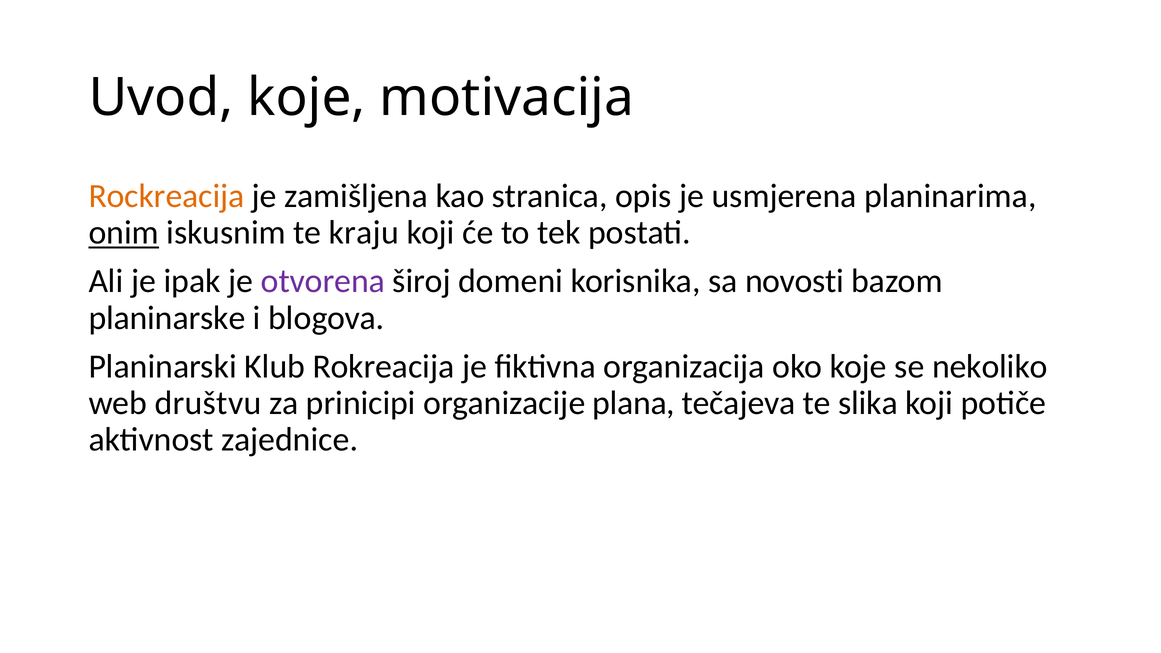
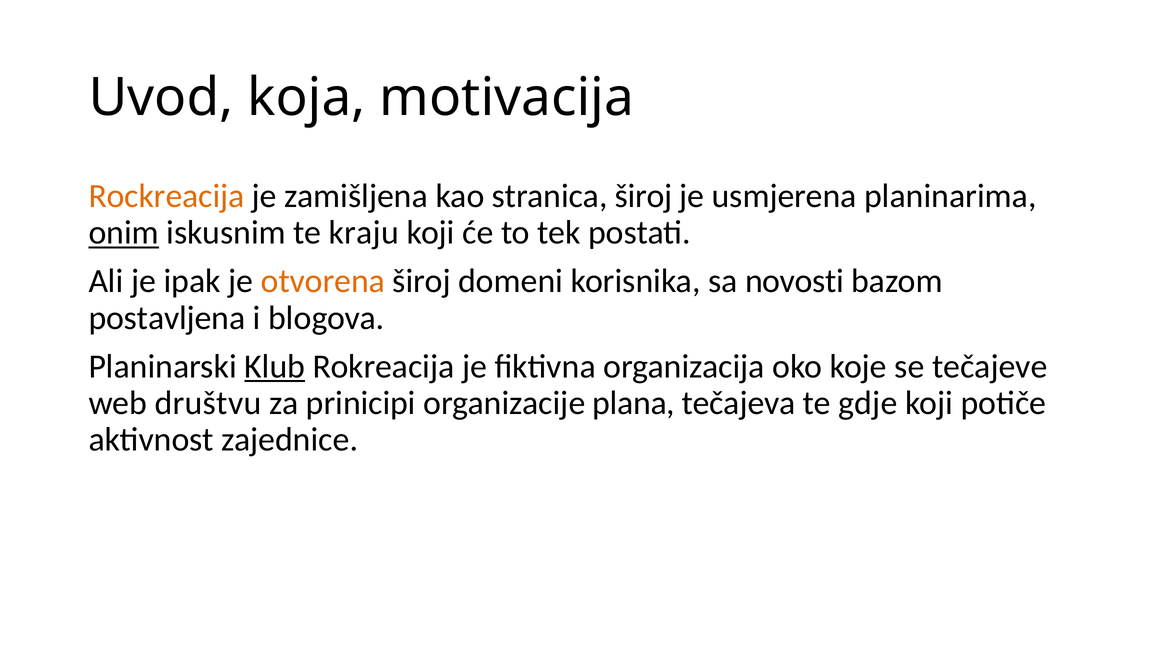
Uvod koje: koje -> koja
stranica opis: opis -> široj
otvorena colour: purple -> orange
planinarske: planinarske -> postavljena
Klub underline: none -> present
nekoliko: nekoliko -> tečajeve
slika: slika -> gdje
